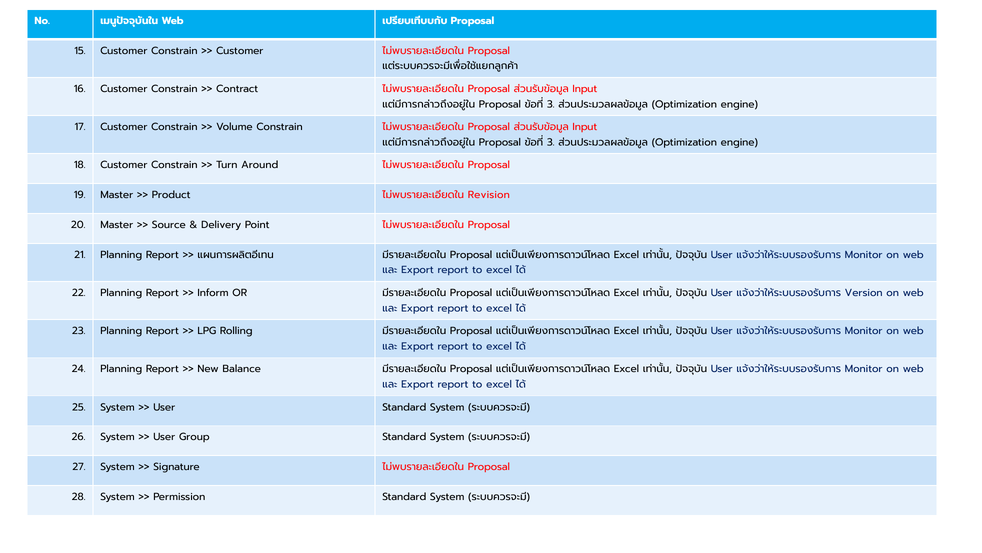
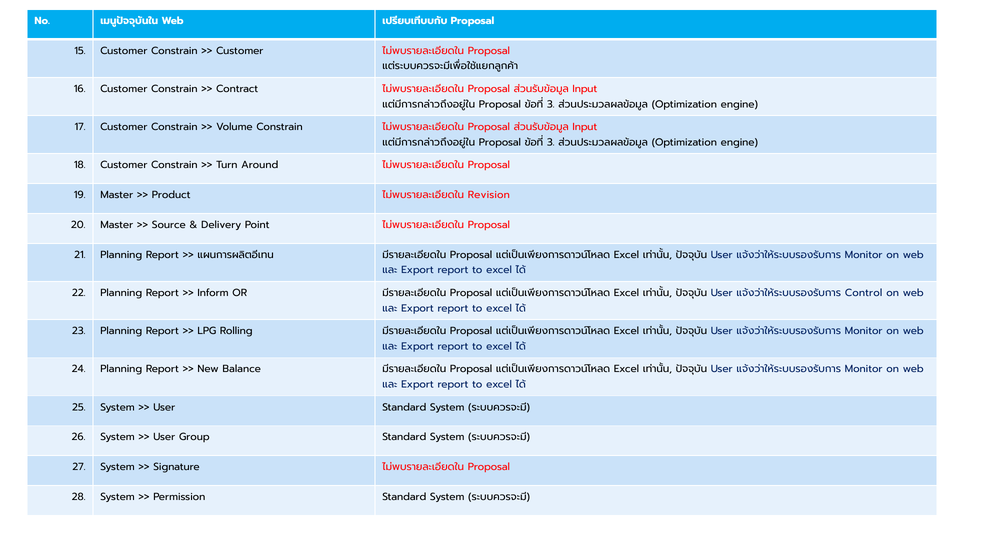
Version: Version -> Control
